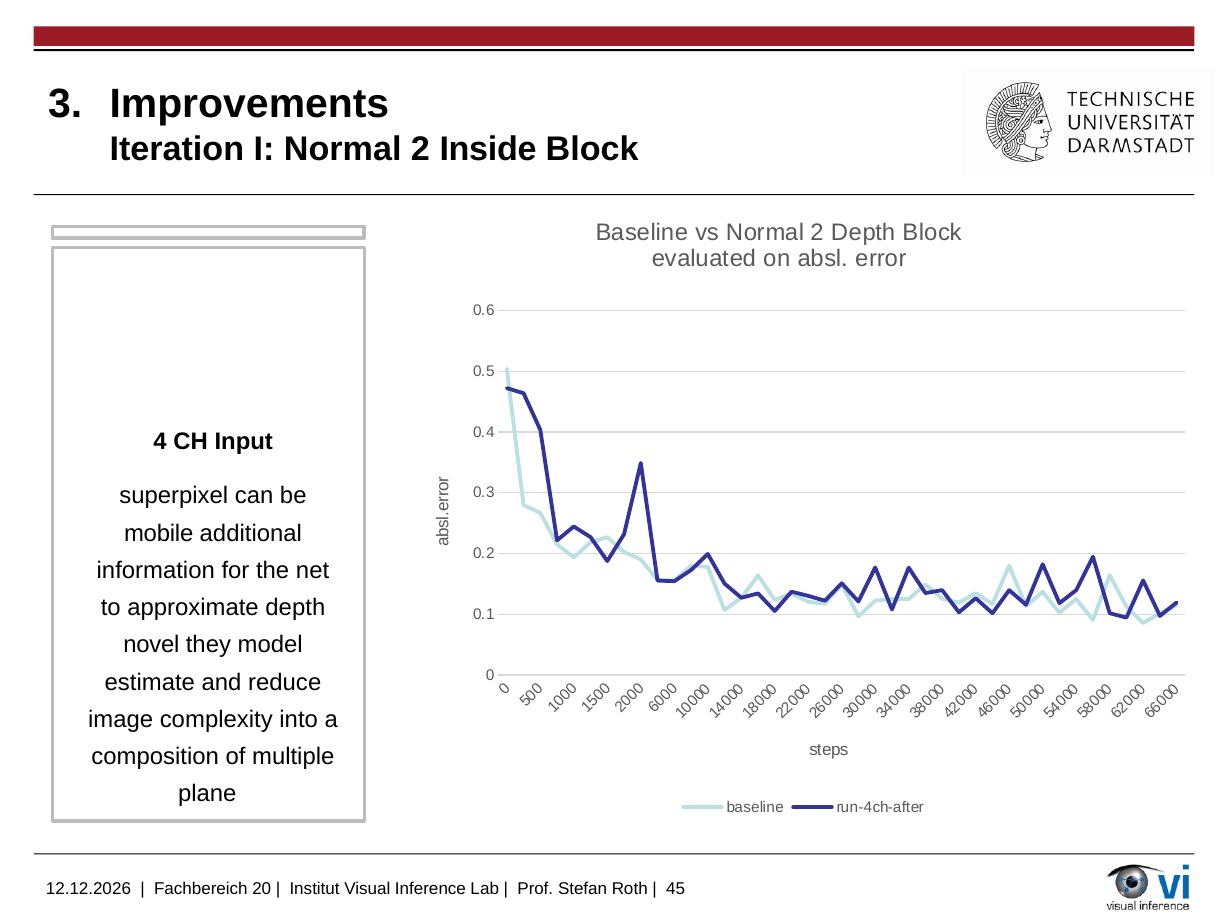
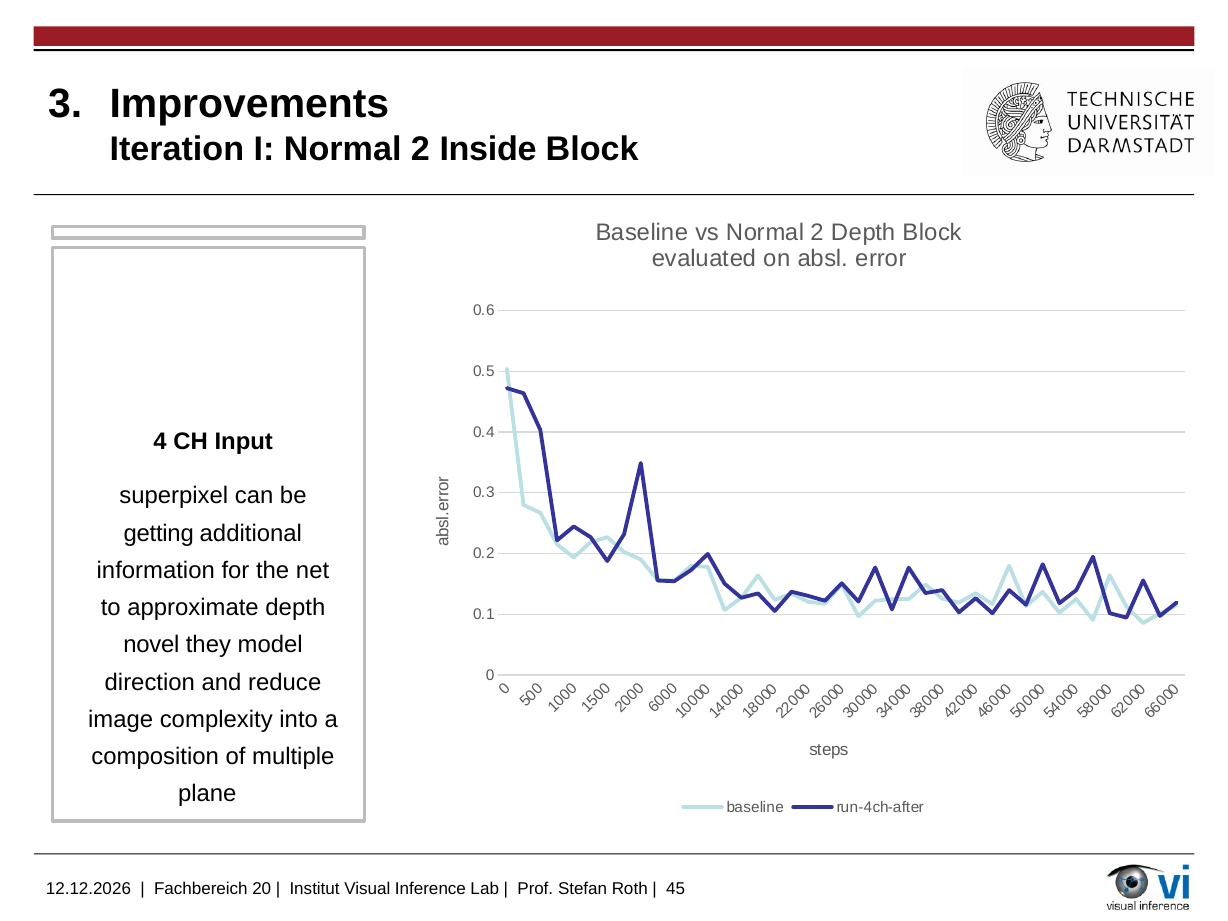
mobile: mobile -> getting
estimate: estimate -> direction
